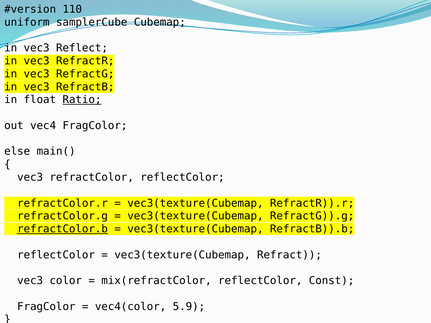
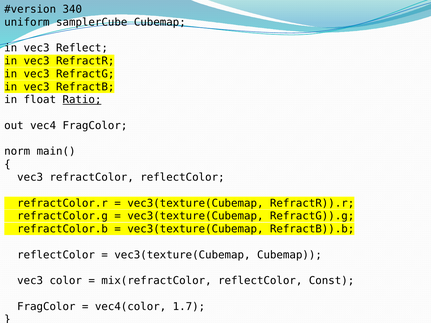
110: 110 -> 340
else: else -> norm
refractColor.b underline: present -> none
vec3(texture(Cubemap Refract: Refract -> Cubemap
5.9: 5.9 -> 1.7
